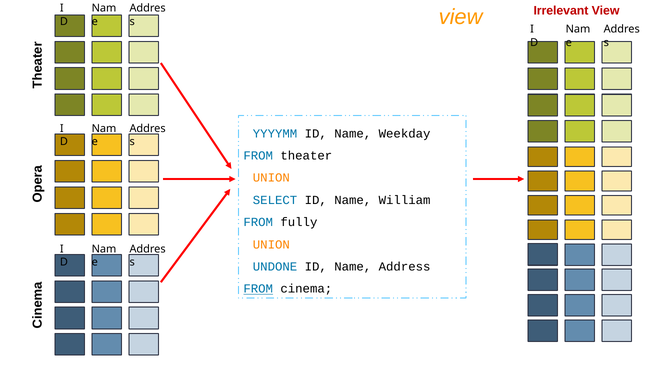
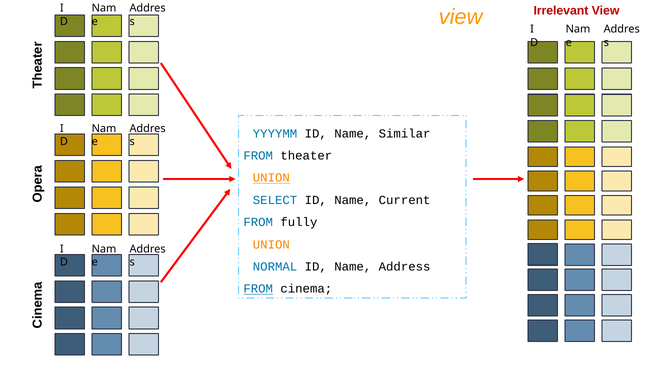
Weekday: Weekday -> Similar
UNION at (271, 178) underline: none -> present
William: William -> Current
UNDONE: UNDONE -> NORMAL
